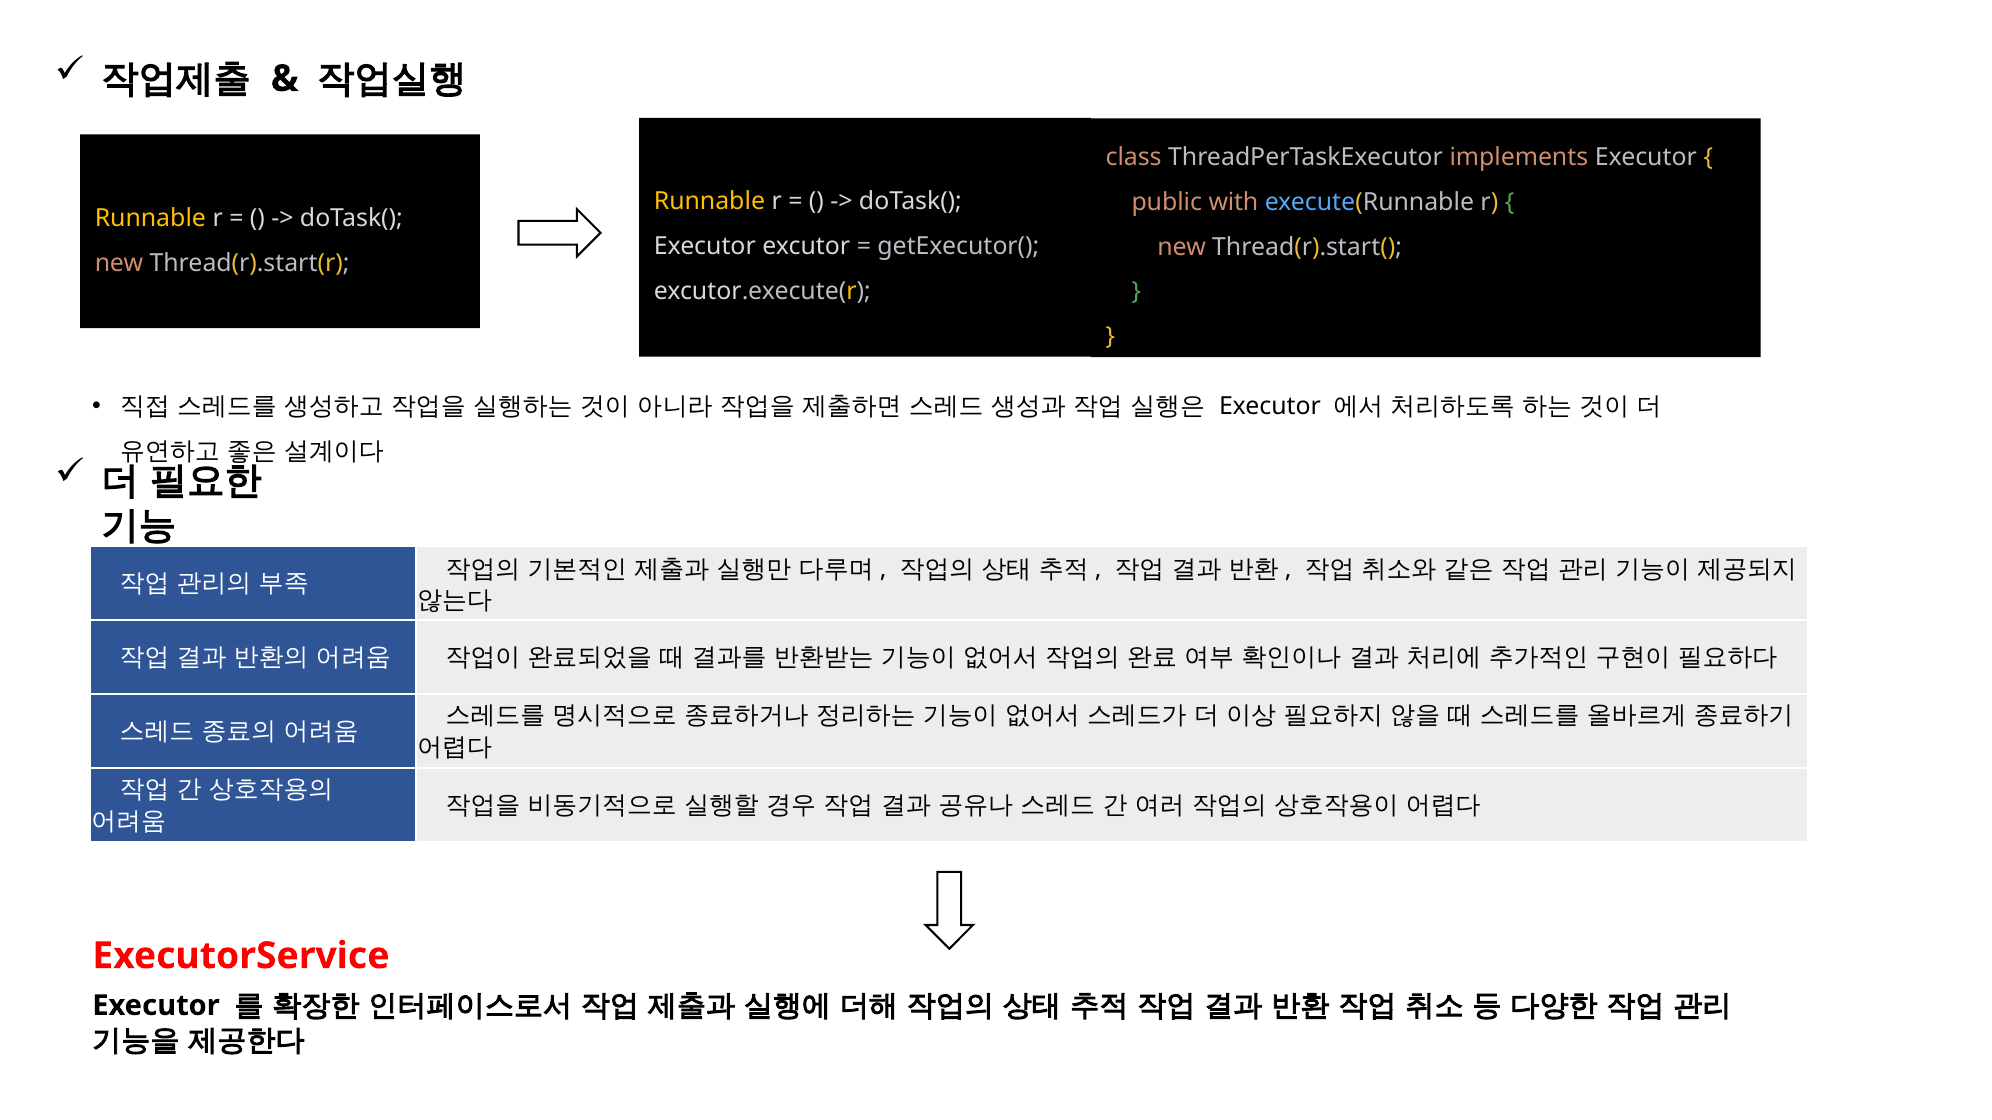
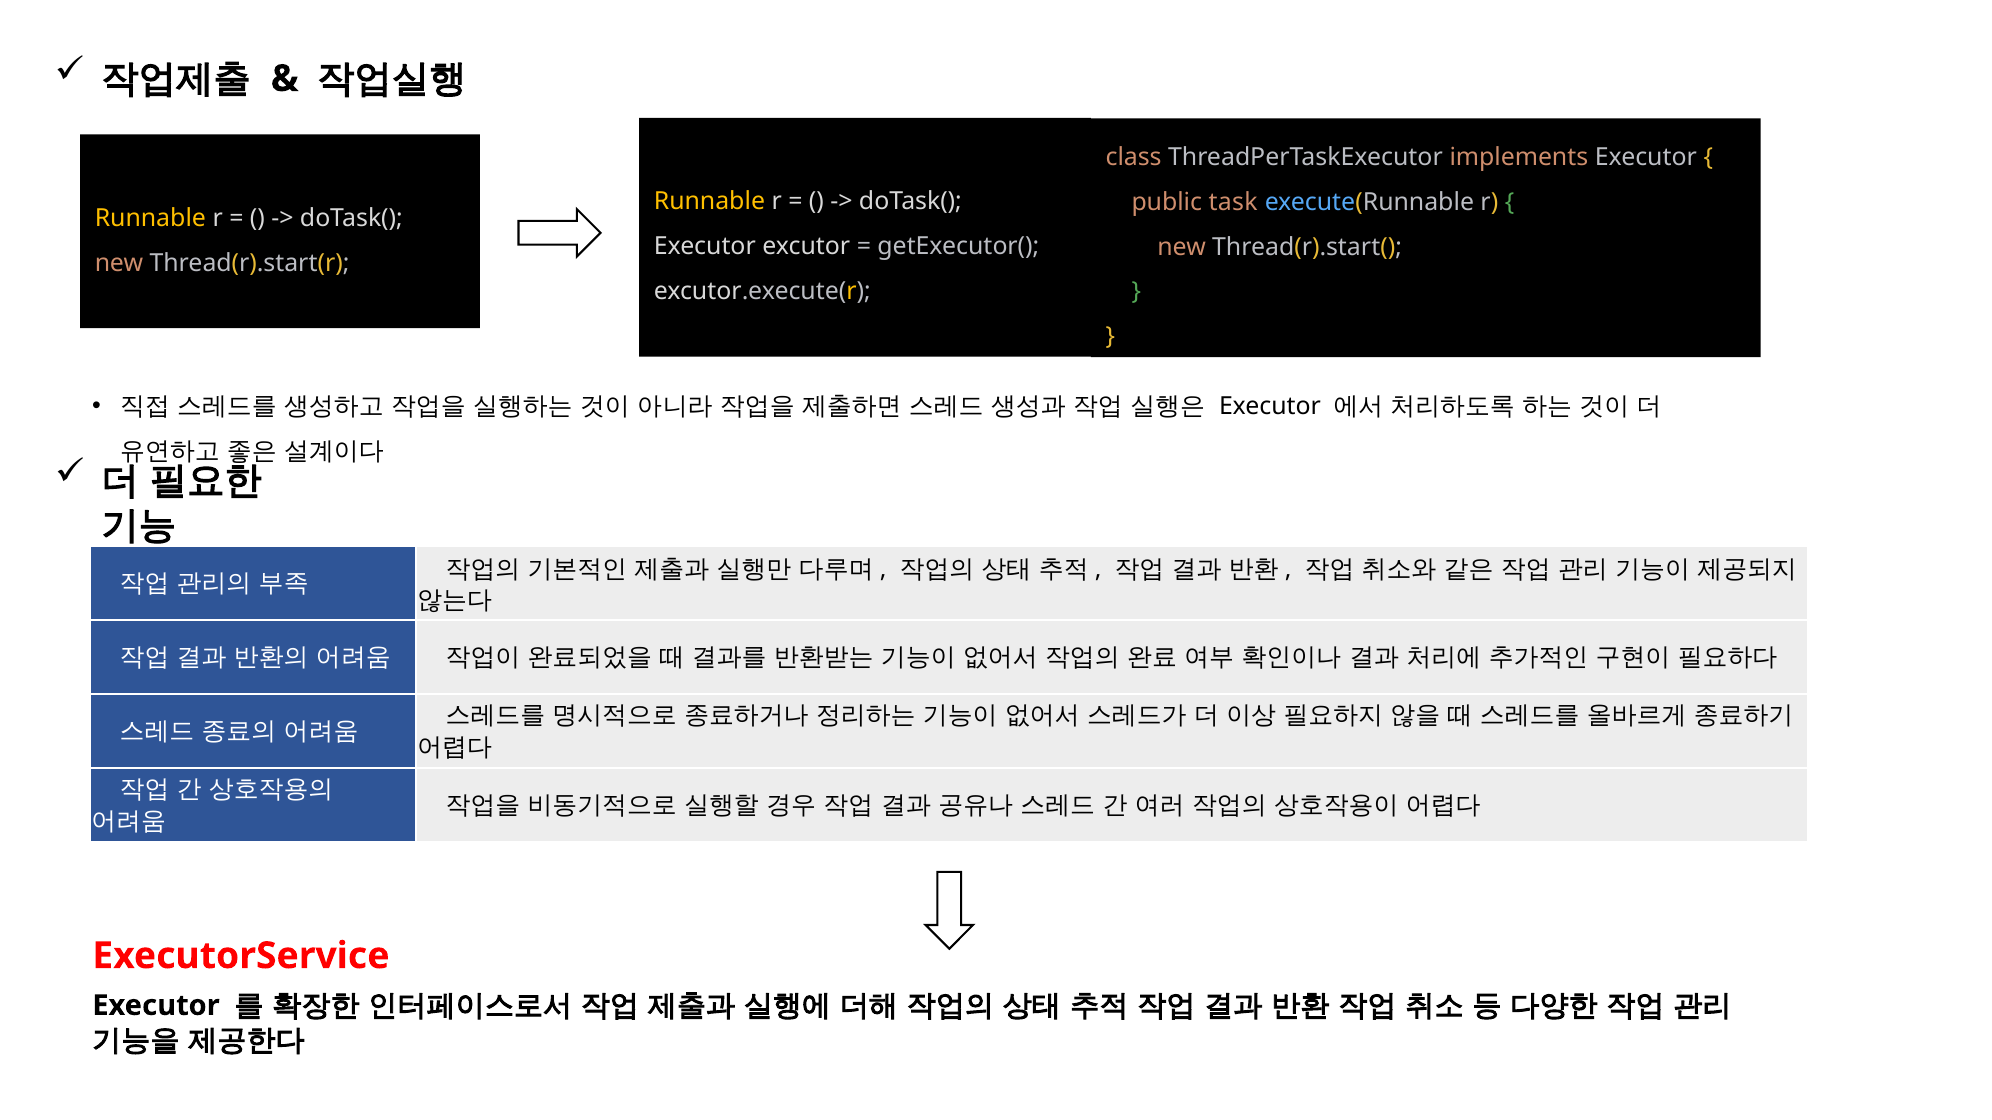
with: with -> task
